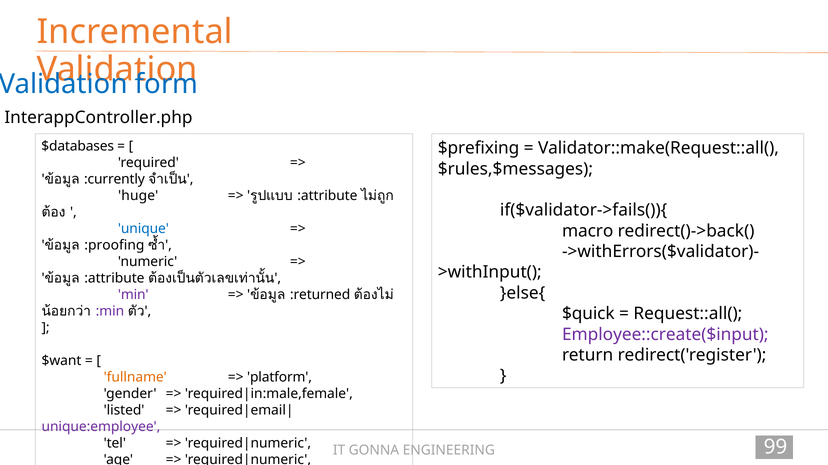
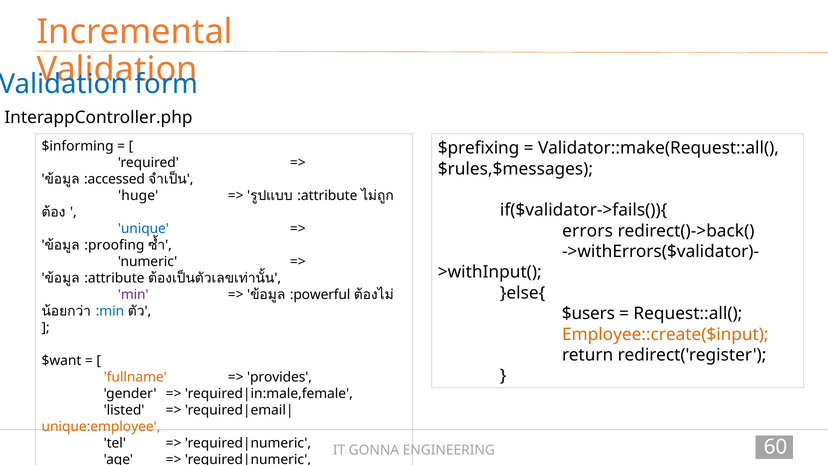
$databases: $databases -> $informing
:currently: :currently -> :accessed
macro: macro -> errors
:returned: :returned -> :powerful
:min colour: purple -> blue
$quick: $quick -> $users
Employee::create($input colour: purple -> orange
platform: platform -> provides
unique:employee colour: purple -> orange
99: 99 -> 60
